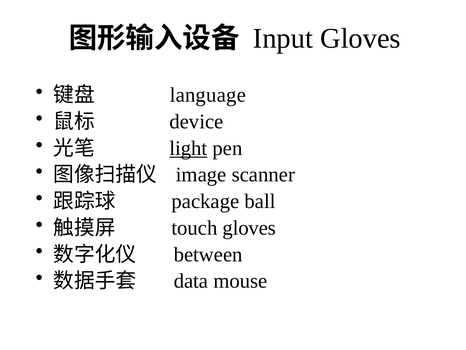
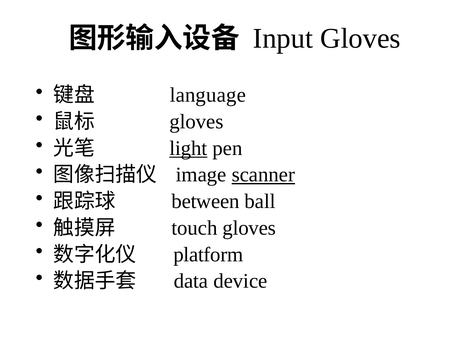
device at (196, 121): device -> gloves
scanner underline: none -> present
package: package -> between
between: between -> platform
mouse: mouse -> device
